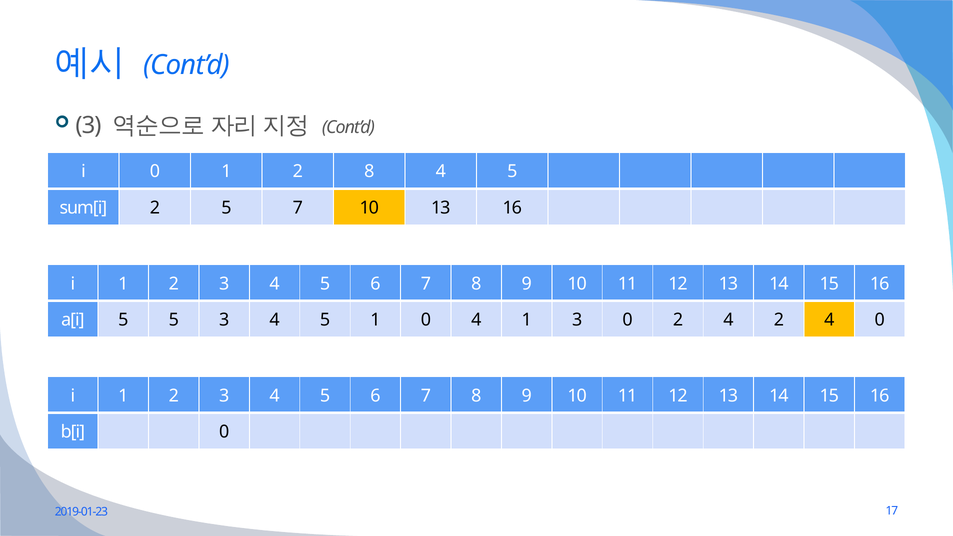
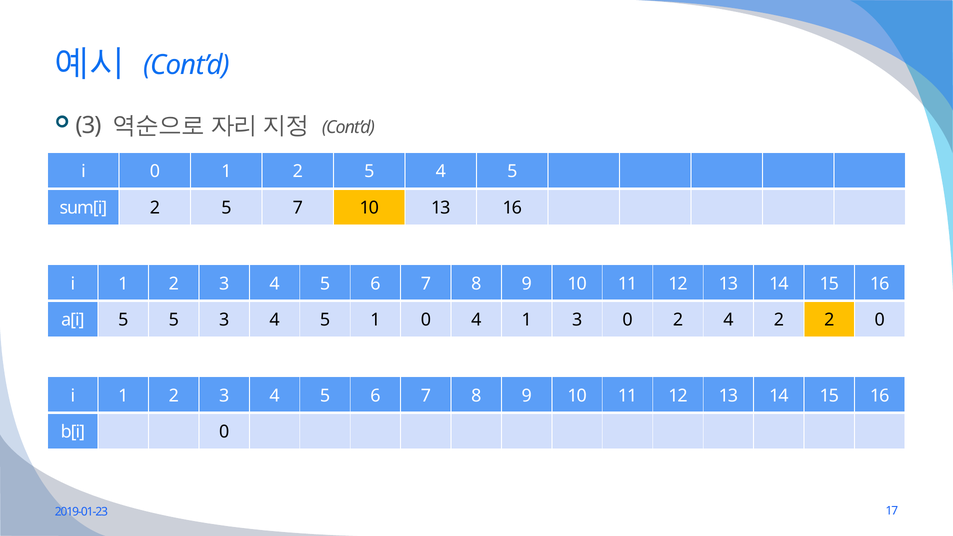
1 2 8: 8 -> 5
4 2 4: 4 -> 2
